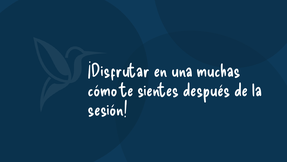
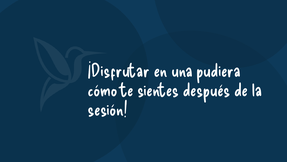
muchas: muchas -> pudiera
